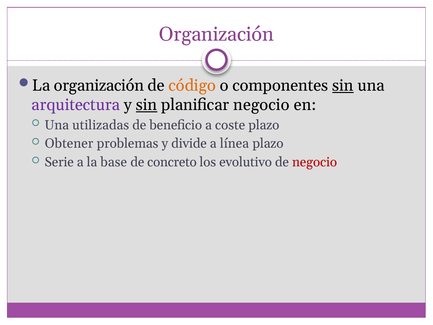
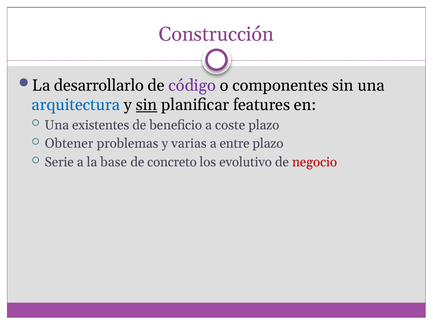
Organización at (216, 34): Organización -> Construcción
La organización: organización -> desarrollarlo
código colour: orange -> purple
sin at (343, 85) underline: present -> none
arquitectura colour: purple -> blue
planificar negocio: negocio -> features
utilizadas: utilizadas -> existentes
divide: divide -> varias
línea: línea -> entre
